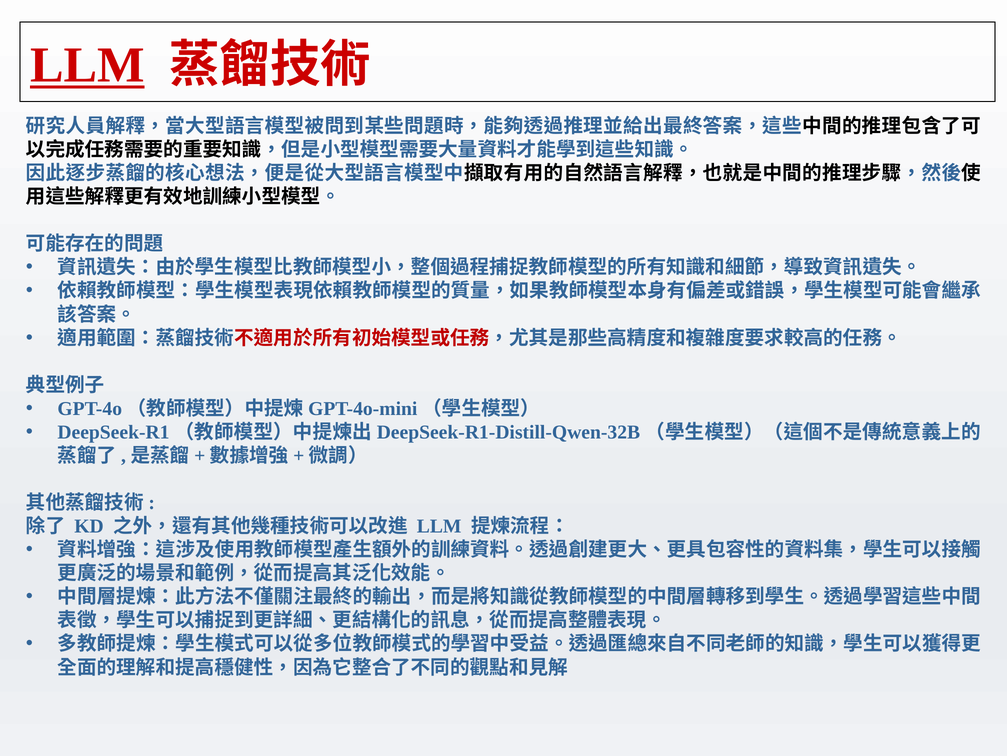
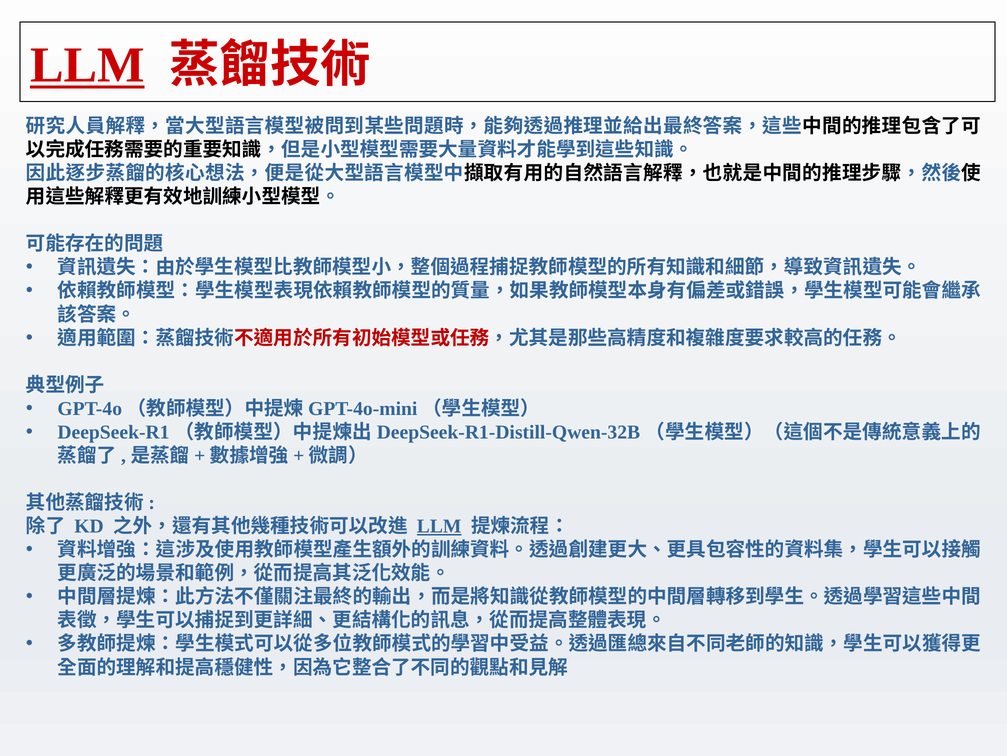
LLM at (439, 526) underline: none -> present
